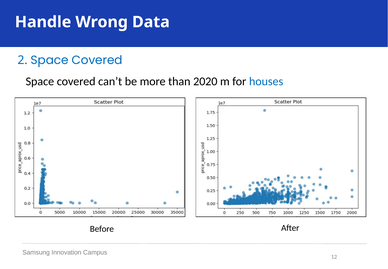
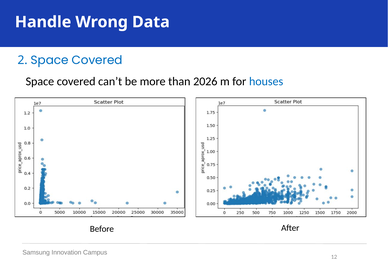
2020: 2020 -> 2026
